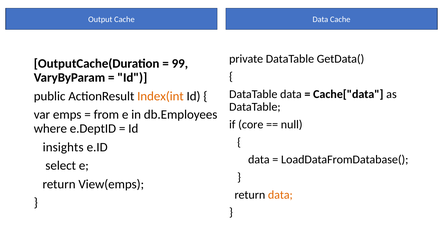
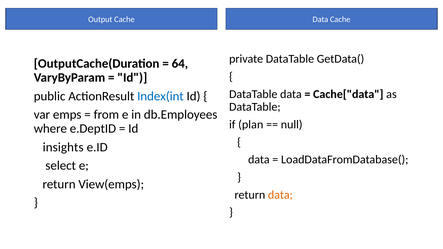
99: 99 -> 64
Index(int colour: orange -> blue
core: core -> plan
